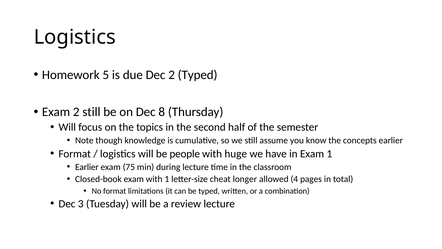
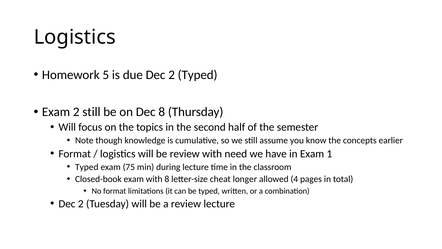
be people: people -> review
huge: huge -> need
Earlier at (87, 167): Earlier -> Typed
with 1: 1 -> 8
3 at (81, 203): 3 -> 2
